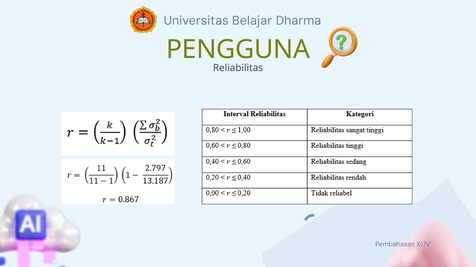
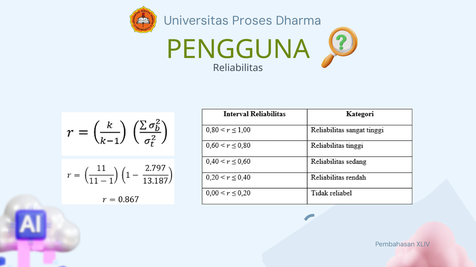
Belajar: Belajar -> Proses
